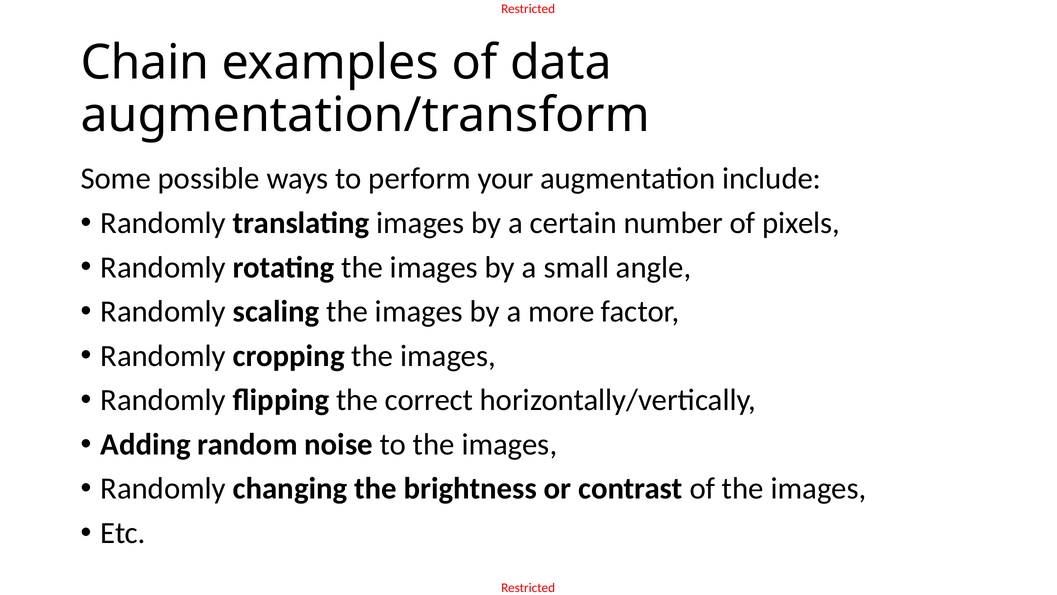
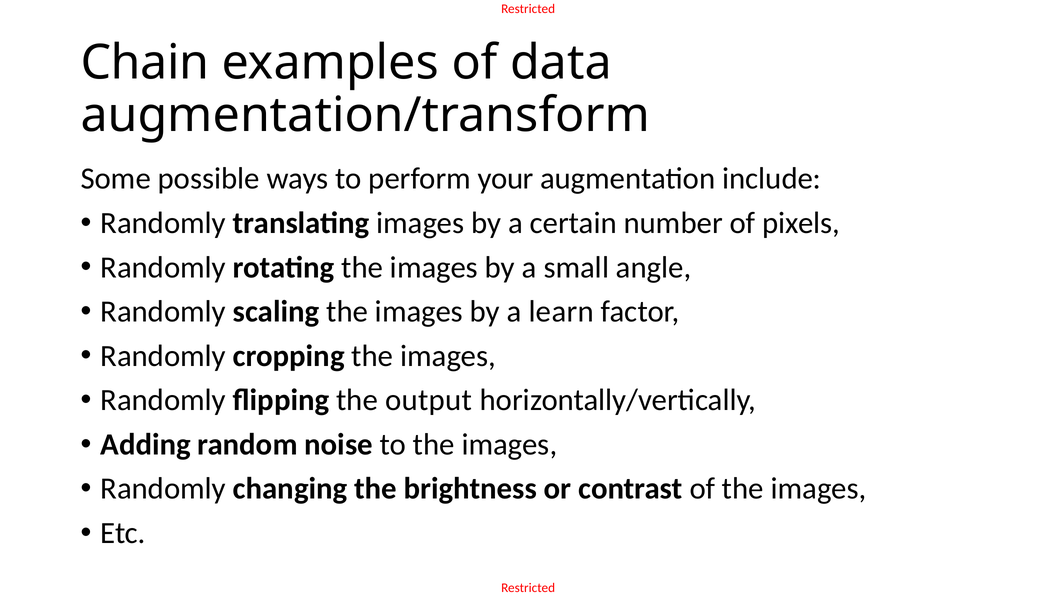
more: more -> learn
correct: correct -> output
